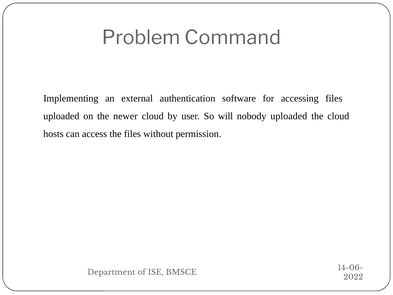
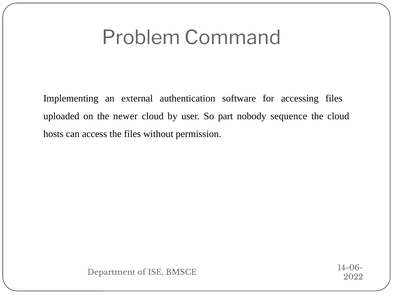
will: will -> part
nobody uploaded: uploaded -> sequence
